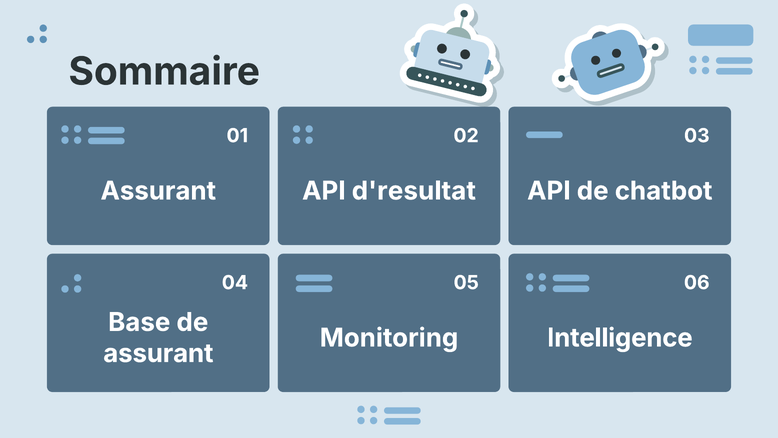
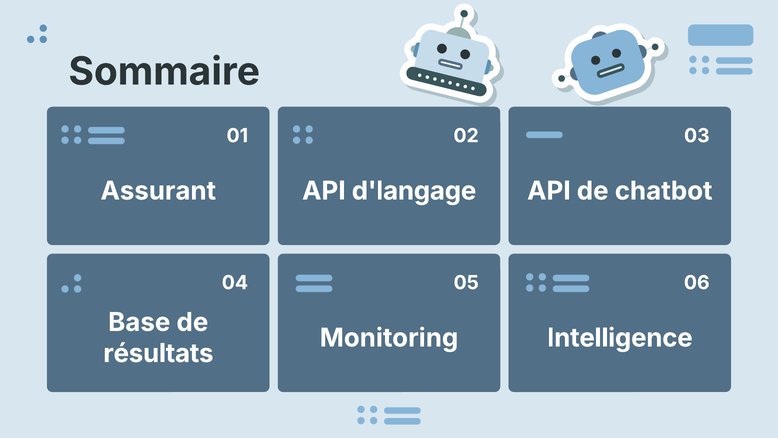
d'resultat: d'resultat -> d'langage
assurant at (158, 353): assurant -> résultats
